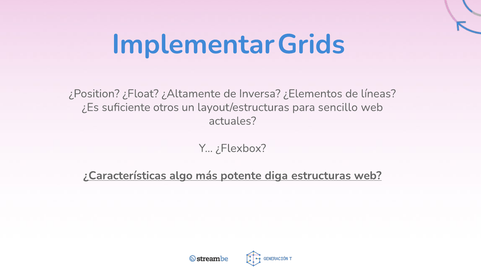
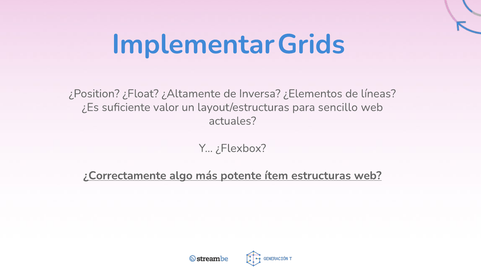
otros: otros -> valor
¿Características: ¿Características -> ¿Correctamente
diga: diga -> ítem
